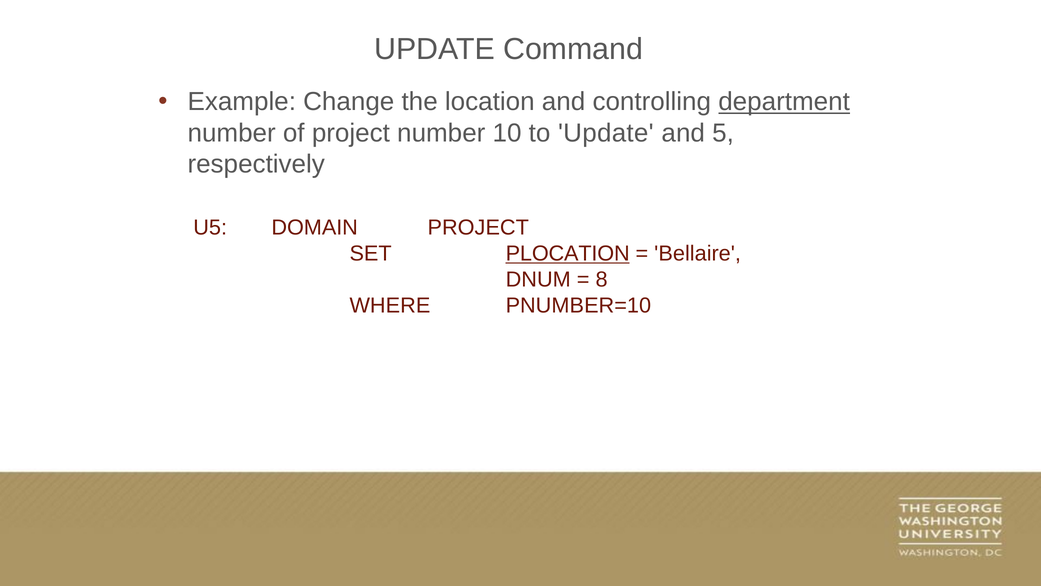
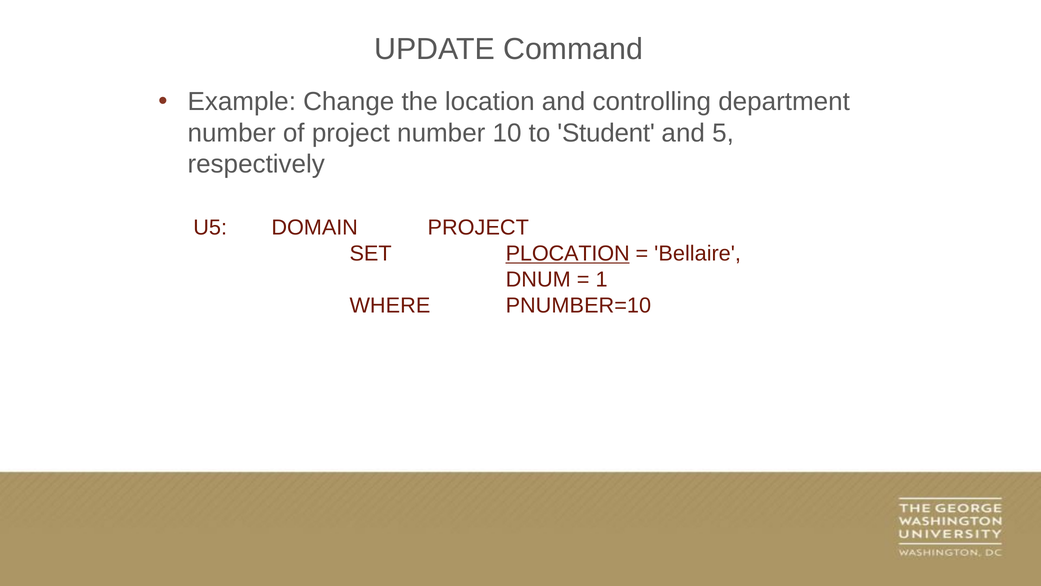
department underline: present -> none
to Update: Update -> Student
8: 8 -> 1
